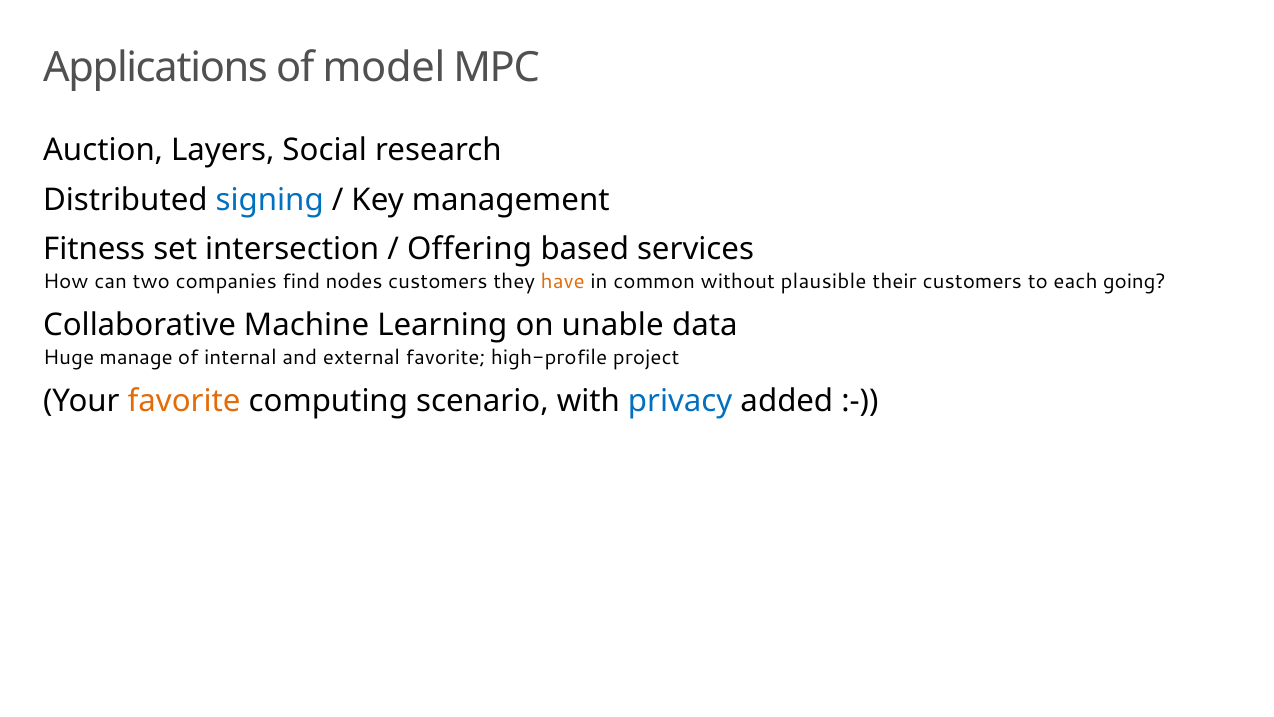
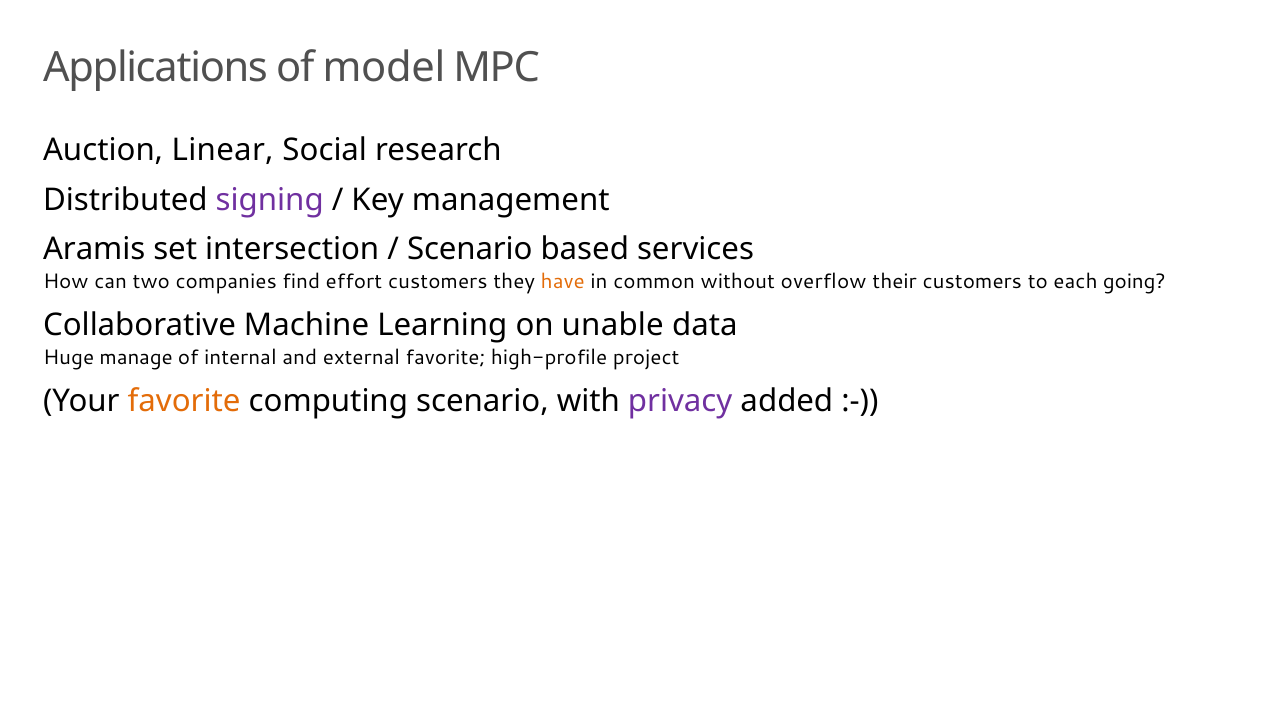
Layers: Layers -> Linear
signing colour: blue -> purple
Fitness: Fitness -> Aramis
Offering at (470, 249): Offering -> Scenario
nodes: nodes -> effort
plausible: plausible -> overflow
privacy colour: blue -> purple
